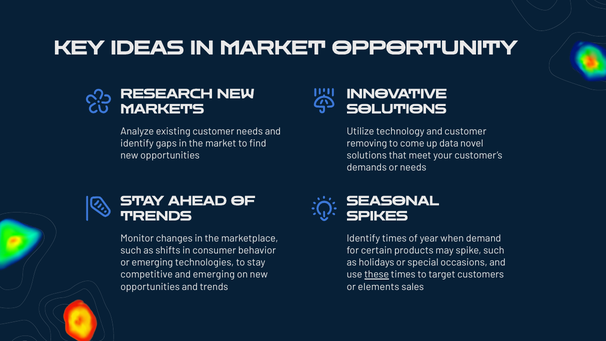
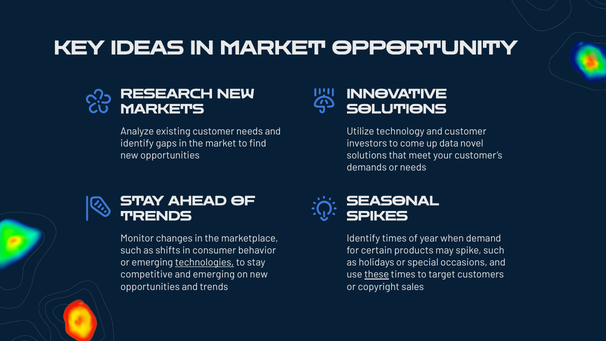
removing: removing -> investors
technologies underline: none -> present
elements: elements -> copyright
